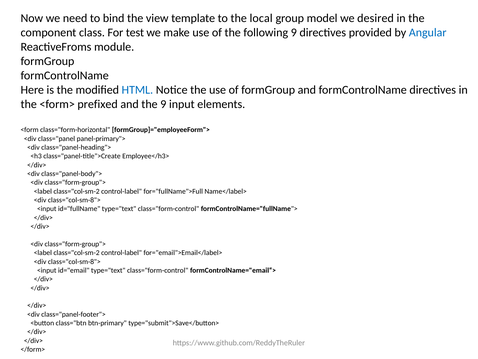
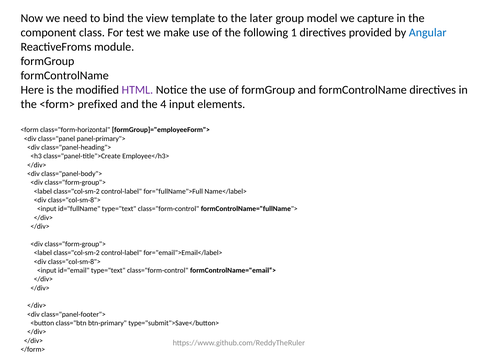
local: local -> later
desired: desired -> capture
following 9: 9 -> 1
HTML colour: blue -> purple
the 9: 9 -> 4
